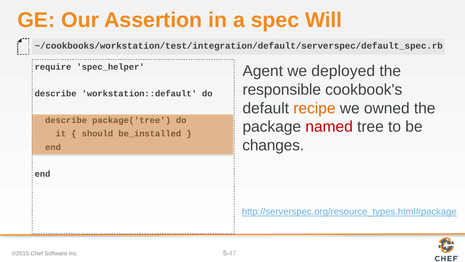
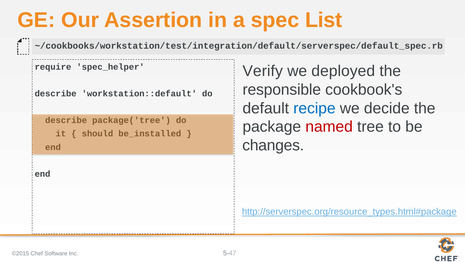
Will: Will -> List
Agent: Agent -> Verify
recipe colour: orange -> blue
owned: owned -> decide
